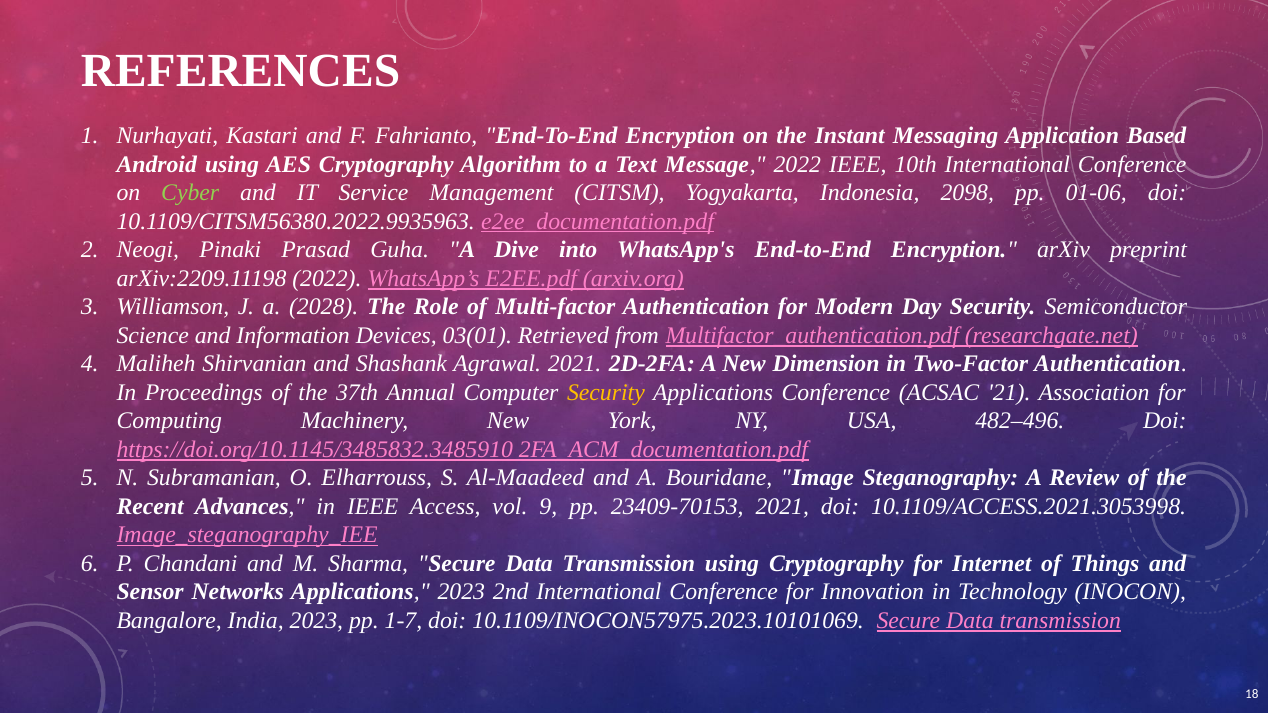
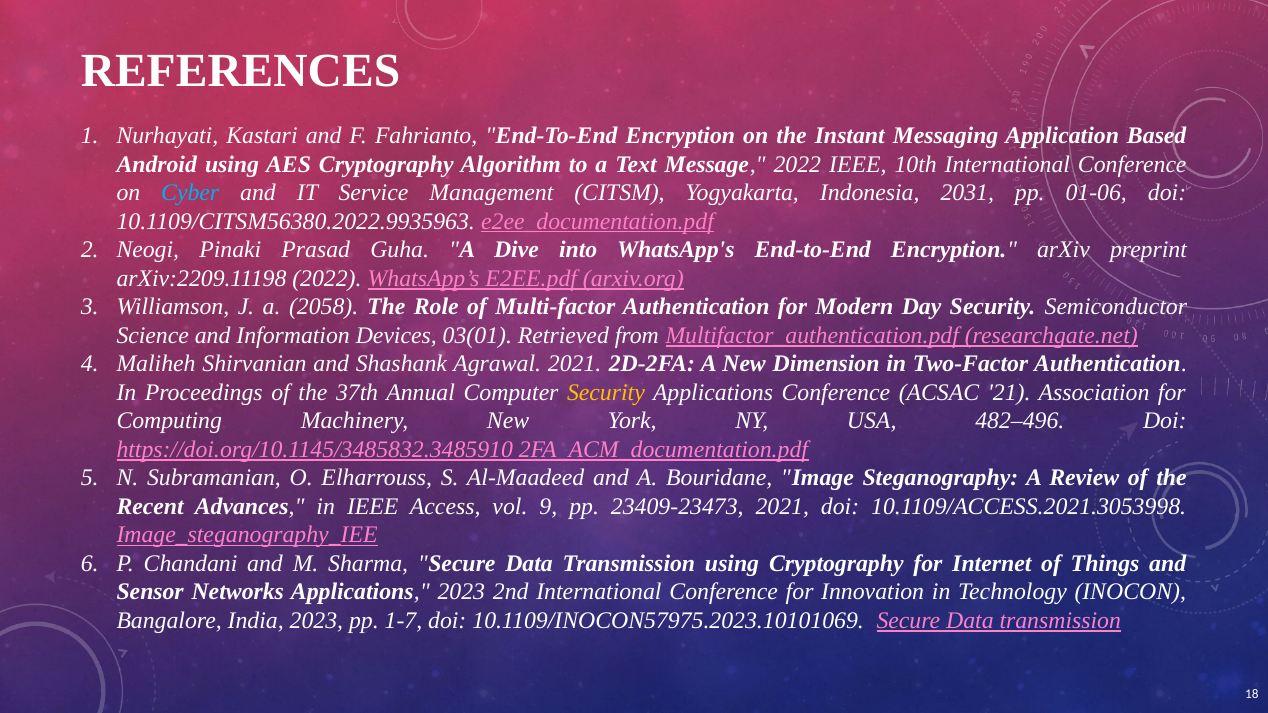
Cyber colour: light green -> light blue
2098: 2098 -> 2031
2028: 2028 -> 2058
23409-70153: 23409-70153 -> 23409-23473
